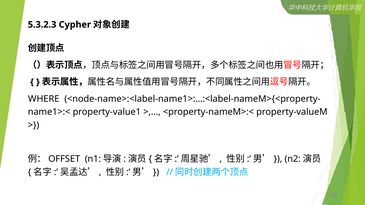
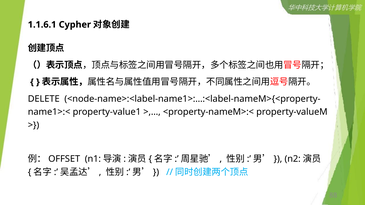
5.3.2.3: 5.3.2.3 -> 1.1.6.1
WHERE: WHERE -> DELETE
